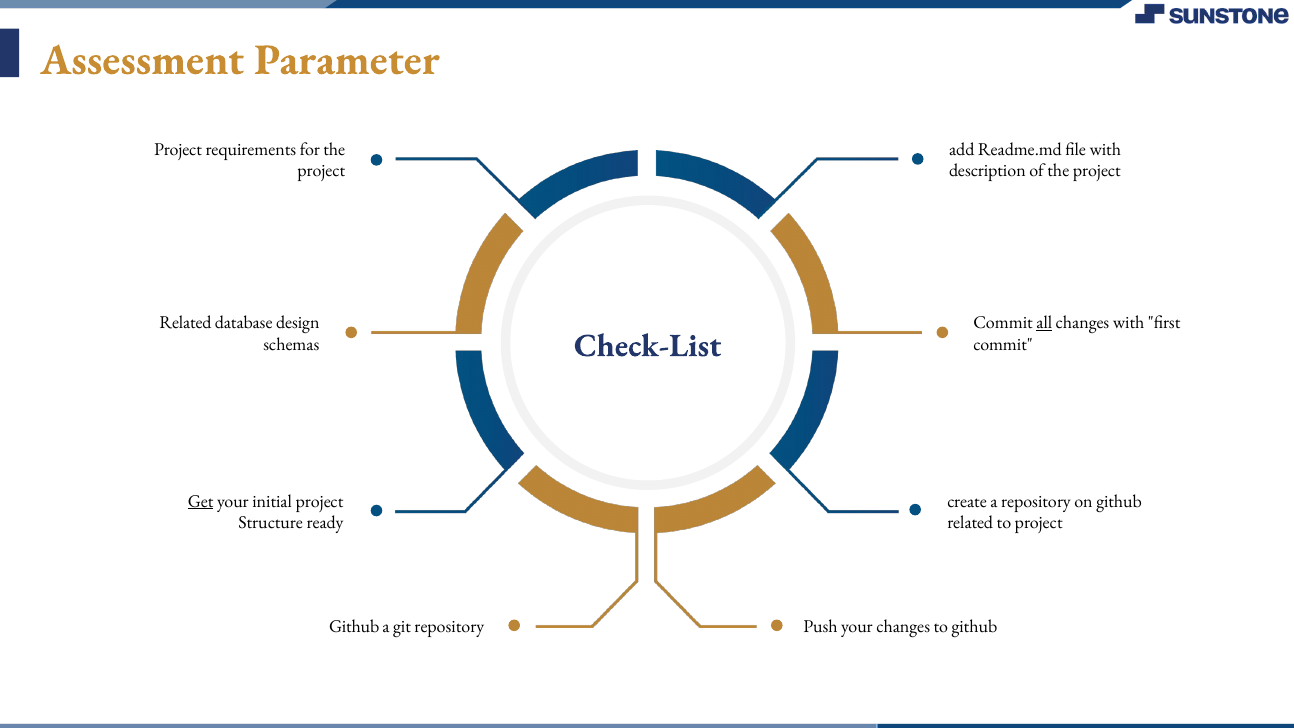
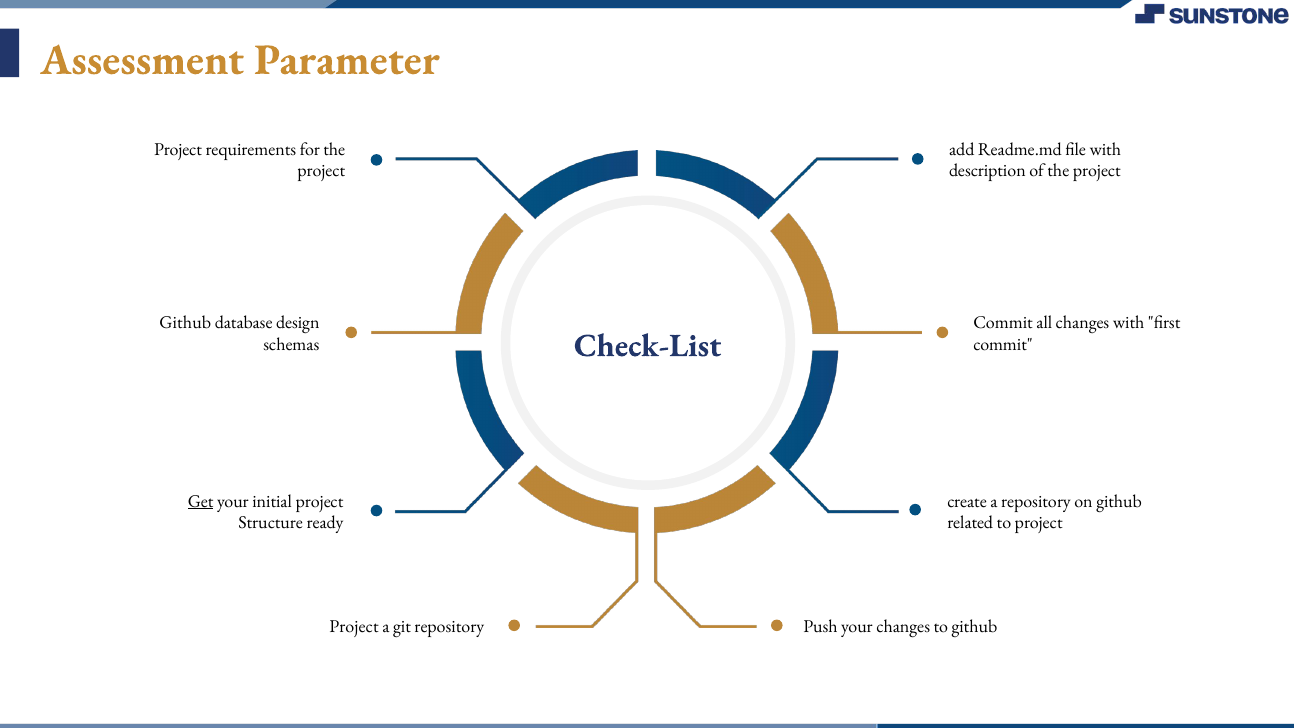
Related at (185, 323): Related -> Github
all underline: present -> none
Github at (354, 626): Github -> Project
